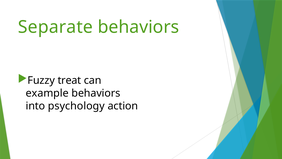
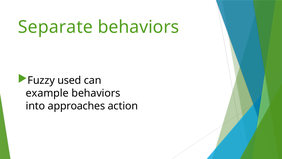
treat: treat -> used
psychology: psychology -> approaches
